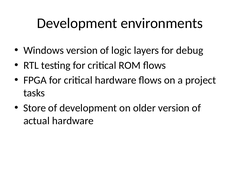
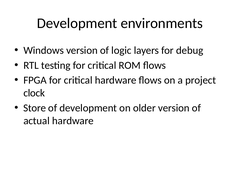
tasks: tasks -> clock
